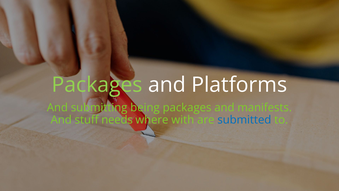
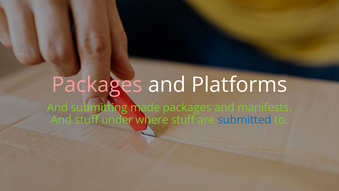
Packages at (97, 85) colour: light green -> pink
being: being -> made
needs: needs -> under
where with: with -> stuff
